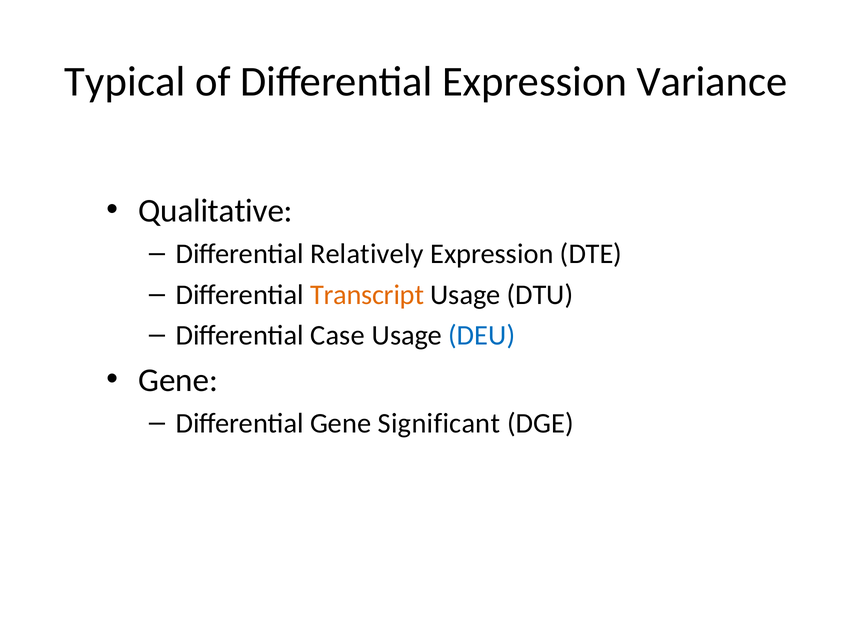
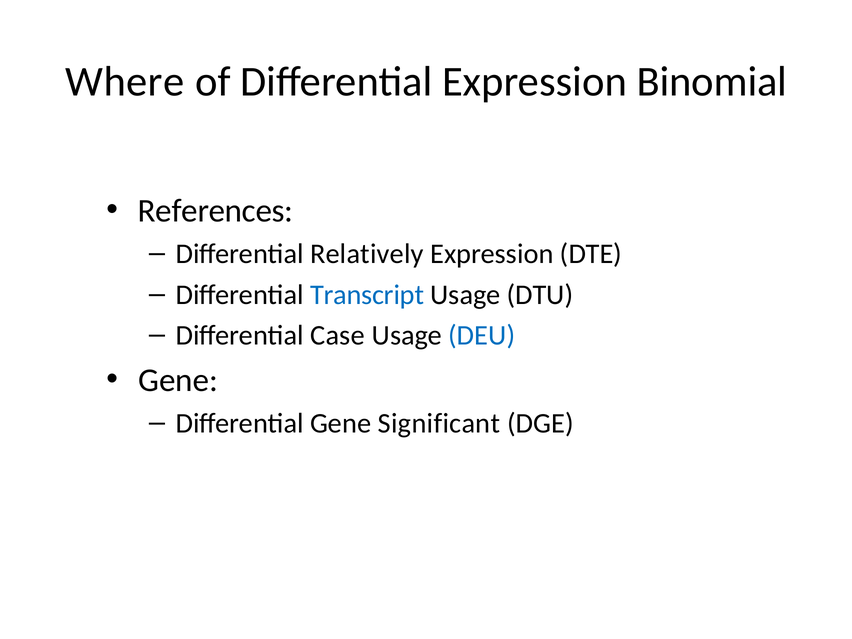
Typical: Typical -> Where
Variance: Variance -> Binomial
Qualitative: Qualitative -> References
Transcript colour: orange -> blue
